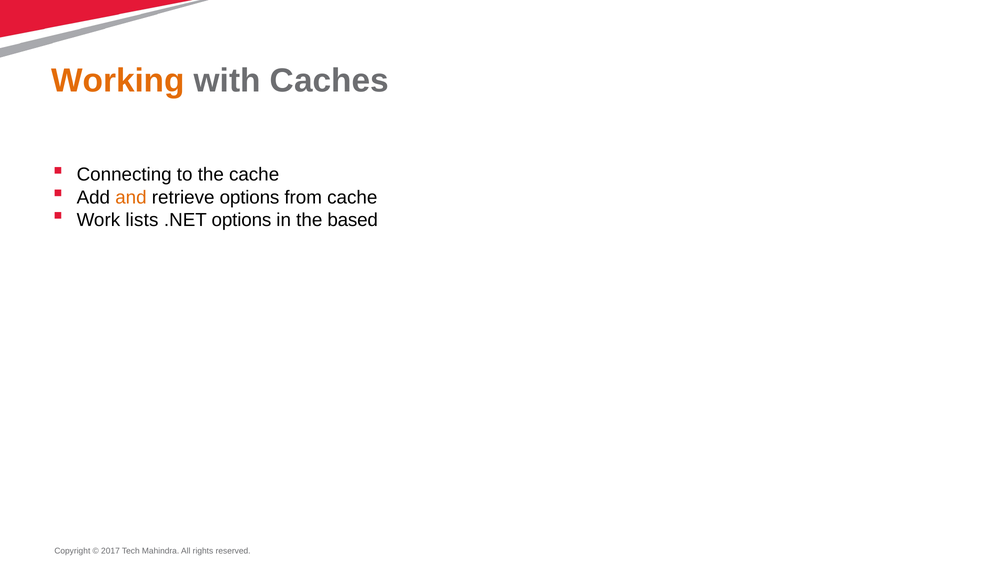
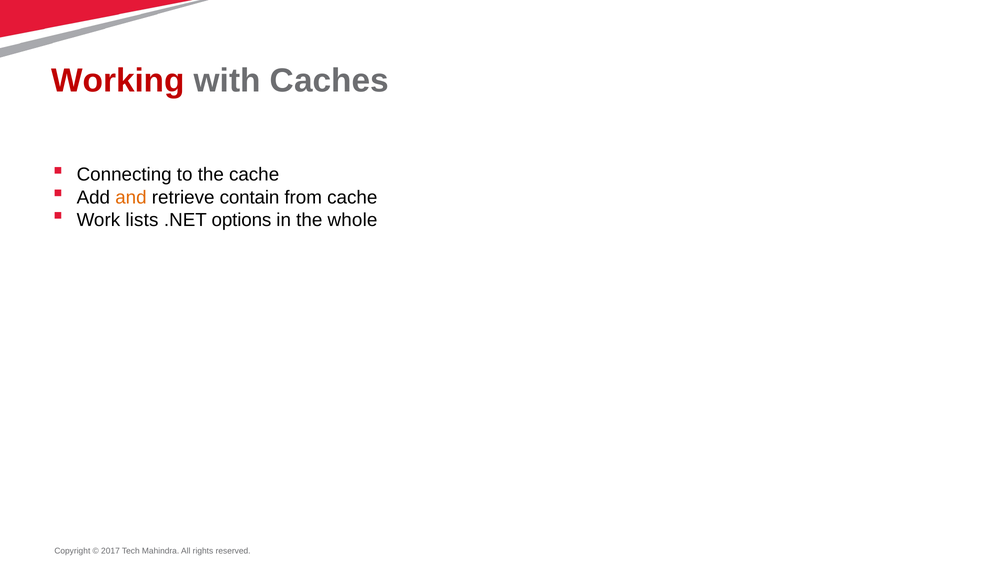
Working colour: orange -> red
retrieve options: options -> contain
based: based -> whole
